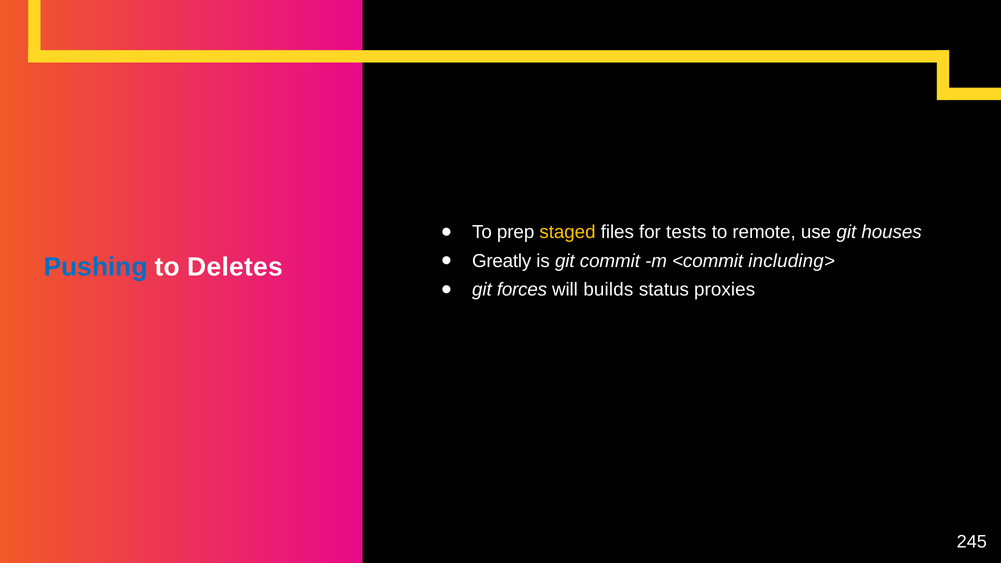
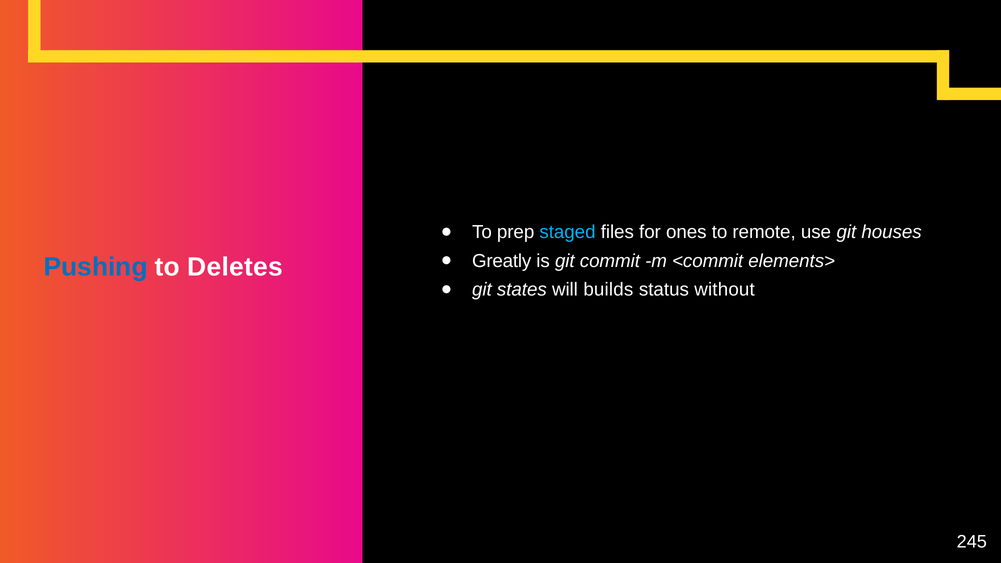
staged colour: yellow -> light blue
tests: tests -> ones
including>: including> -> elements>
forces: forces -> states
proxies: proxies -> without
